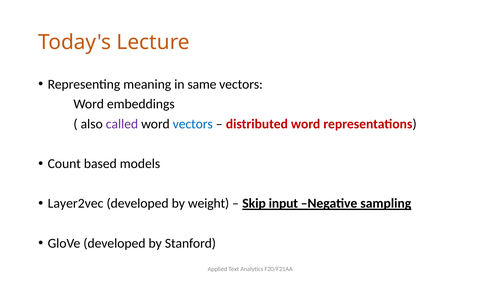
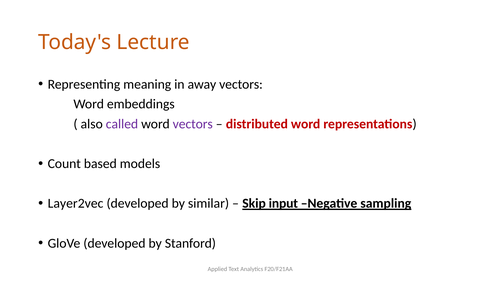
same: same -> away
vectors at (193, 124) colour: blue -> purple
weight: weight -> similar
